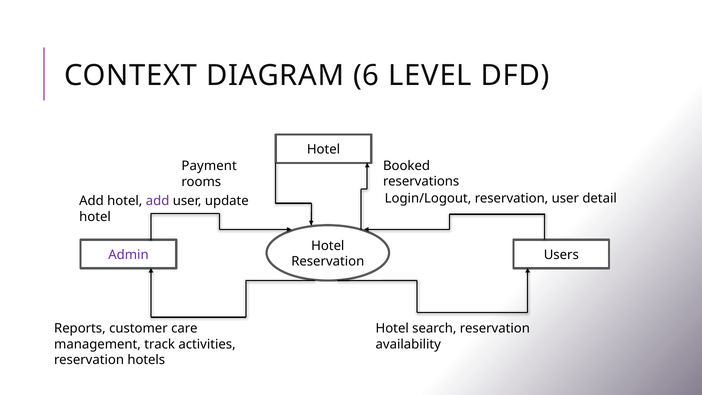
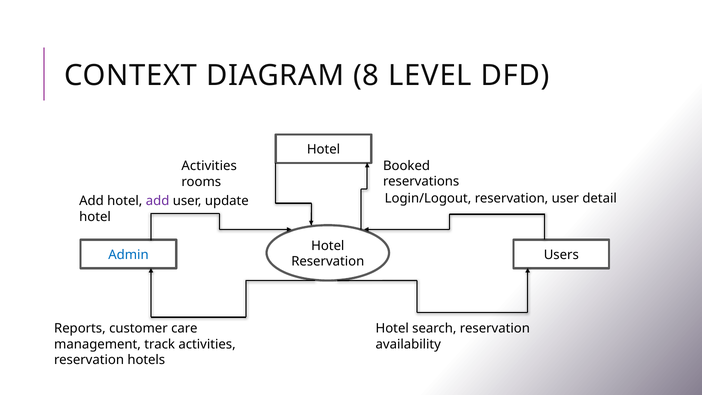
6: 6 -> 8
Payment at (209, 166): Payment -> Activities
Admin colour: purple -> blue
